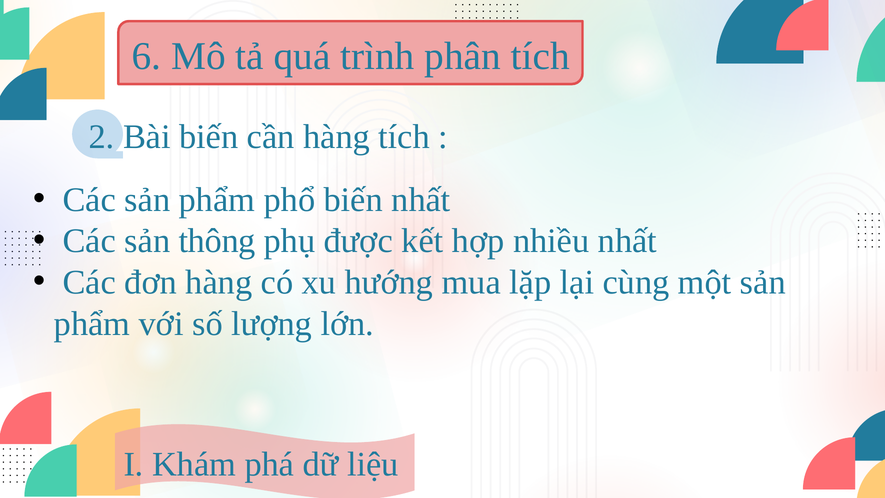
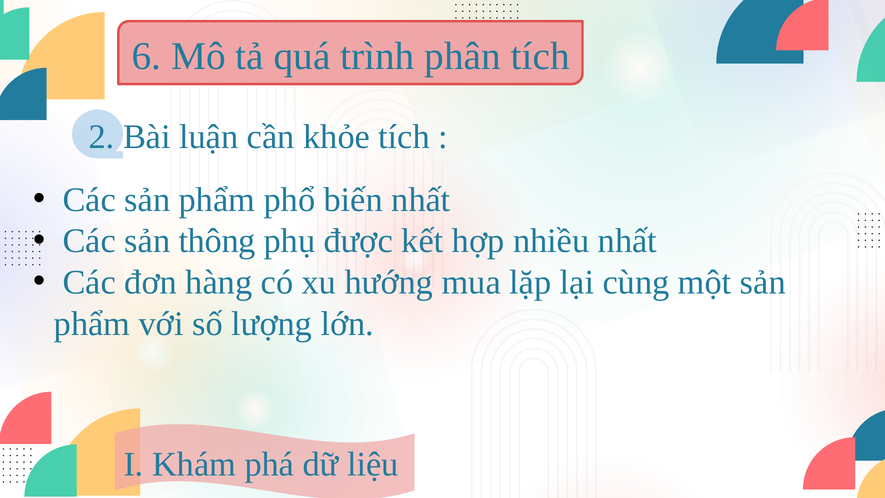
Bài biến: biến -> luận
cần hàng: hàng -> khỏe
